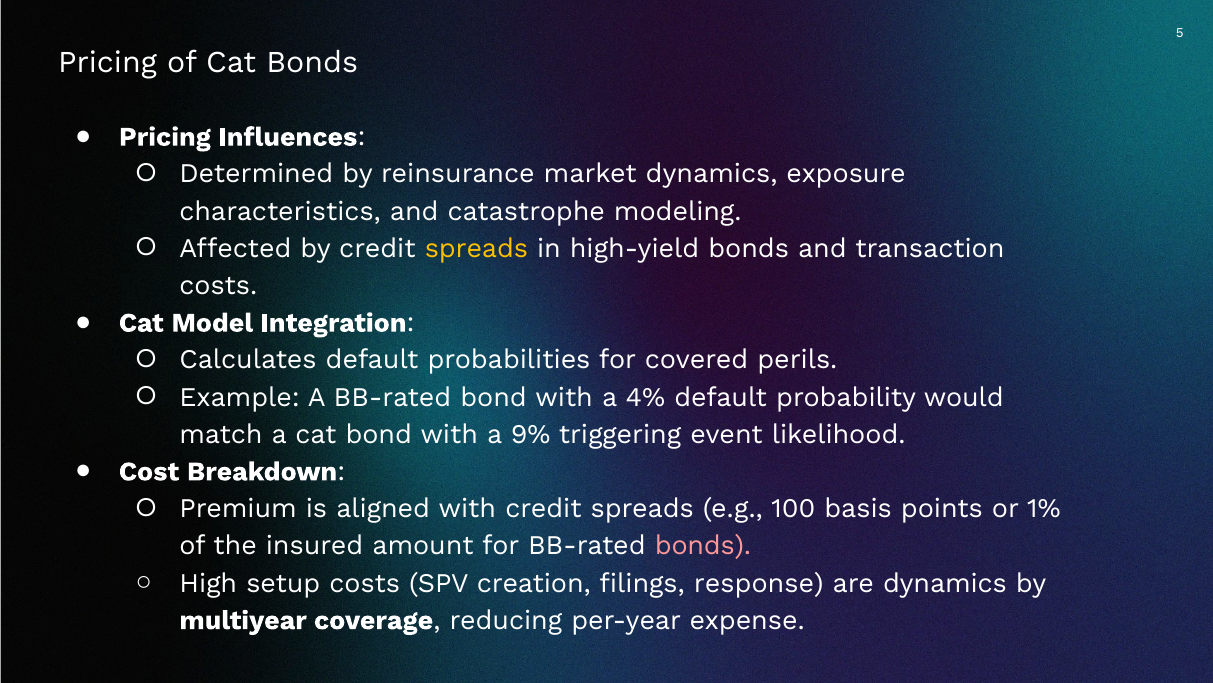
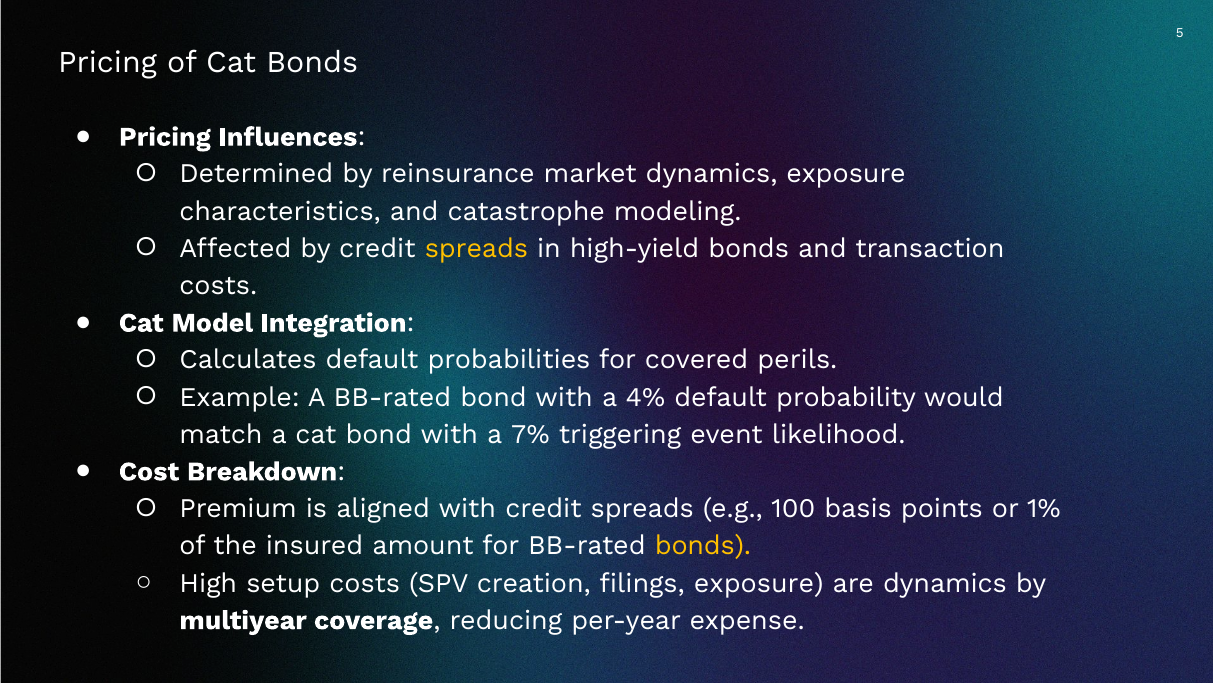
9%: 9% -> 7%
bonds at (703, 545) colour: pink -> yellow
filings response: response -> exposure
